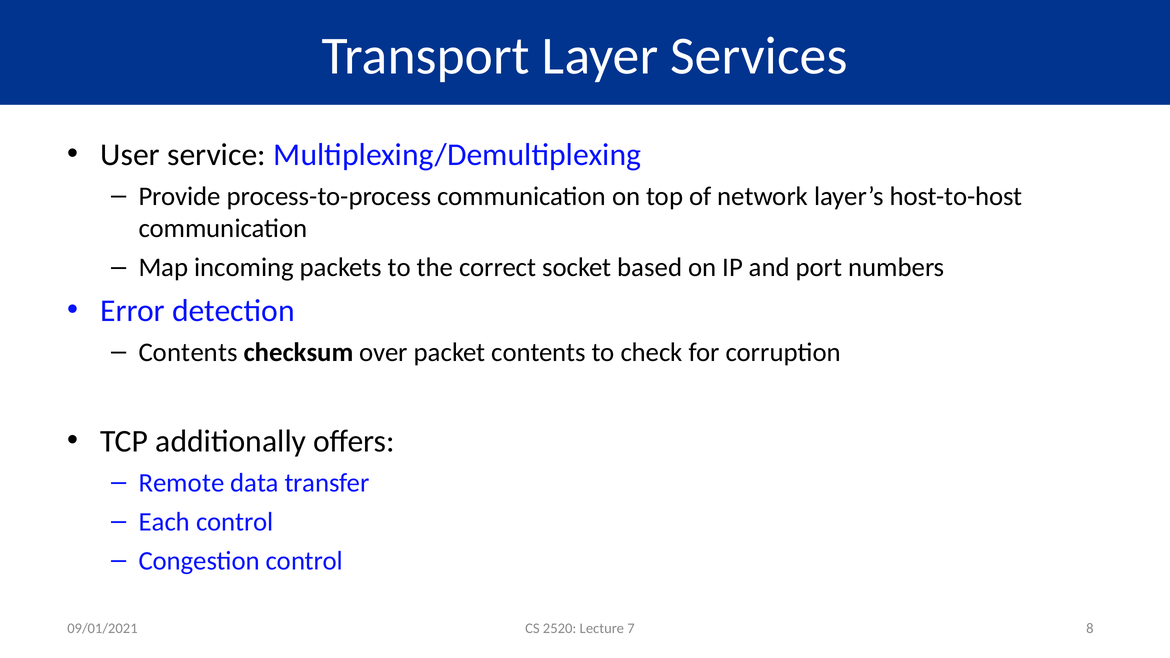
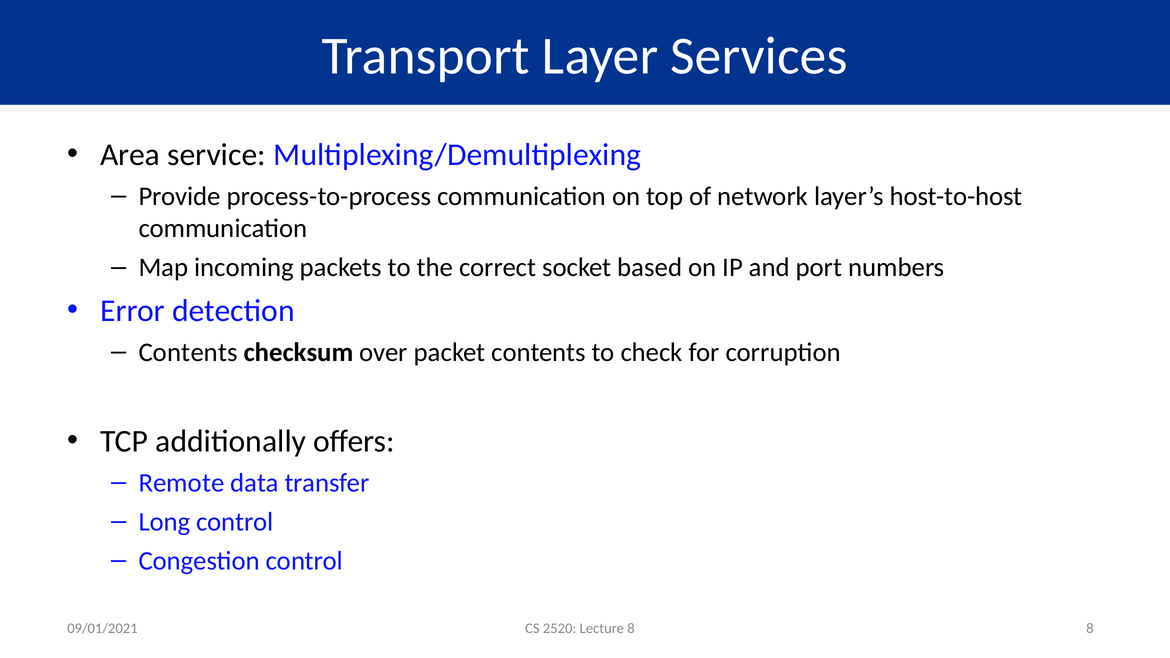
User: User -> Area
Each: Each -> Long
Lecture 7: 7 -> 8
